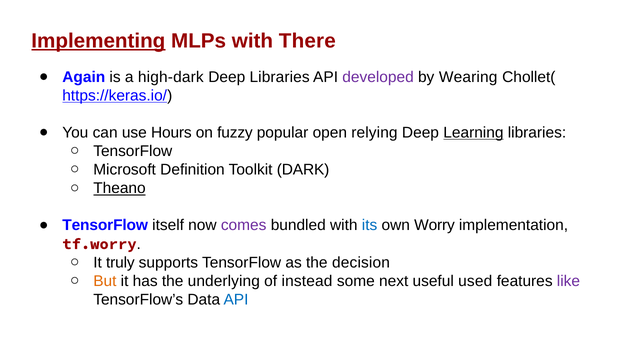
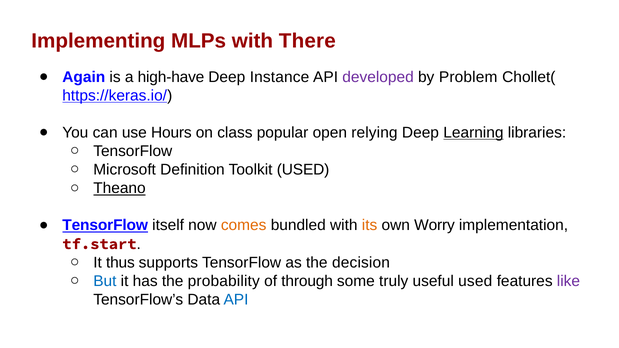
Implementing underline: present -> none
high-dark: high-dark -> high-have
Deep Libraries: Libraries -> Instance
Wearing: Wearing -> Problem
fuzzy: fuzzy -> class
Toolkit DARK: DARK -> USED
TensorFlow at (105, 226) underline: none -> present
comes colour: purple -> orange
its colour: blue -> orange
tf.worry: tf.worry -> tf.start
truly: truly -> thus
But colour: orange -> blue
underlying: underlying -> probability
instead: instead -> through
next: next -> truly
